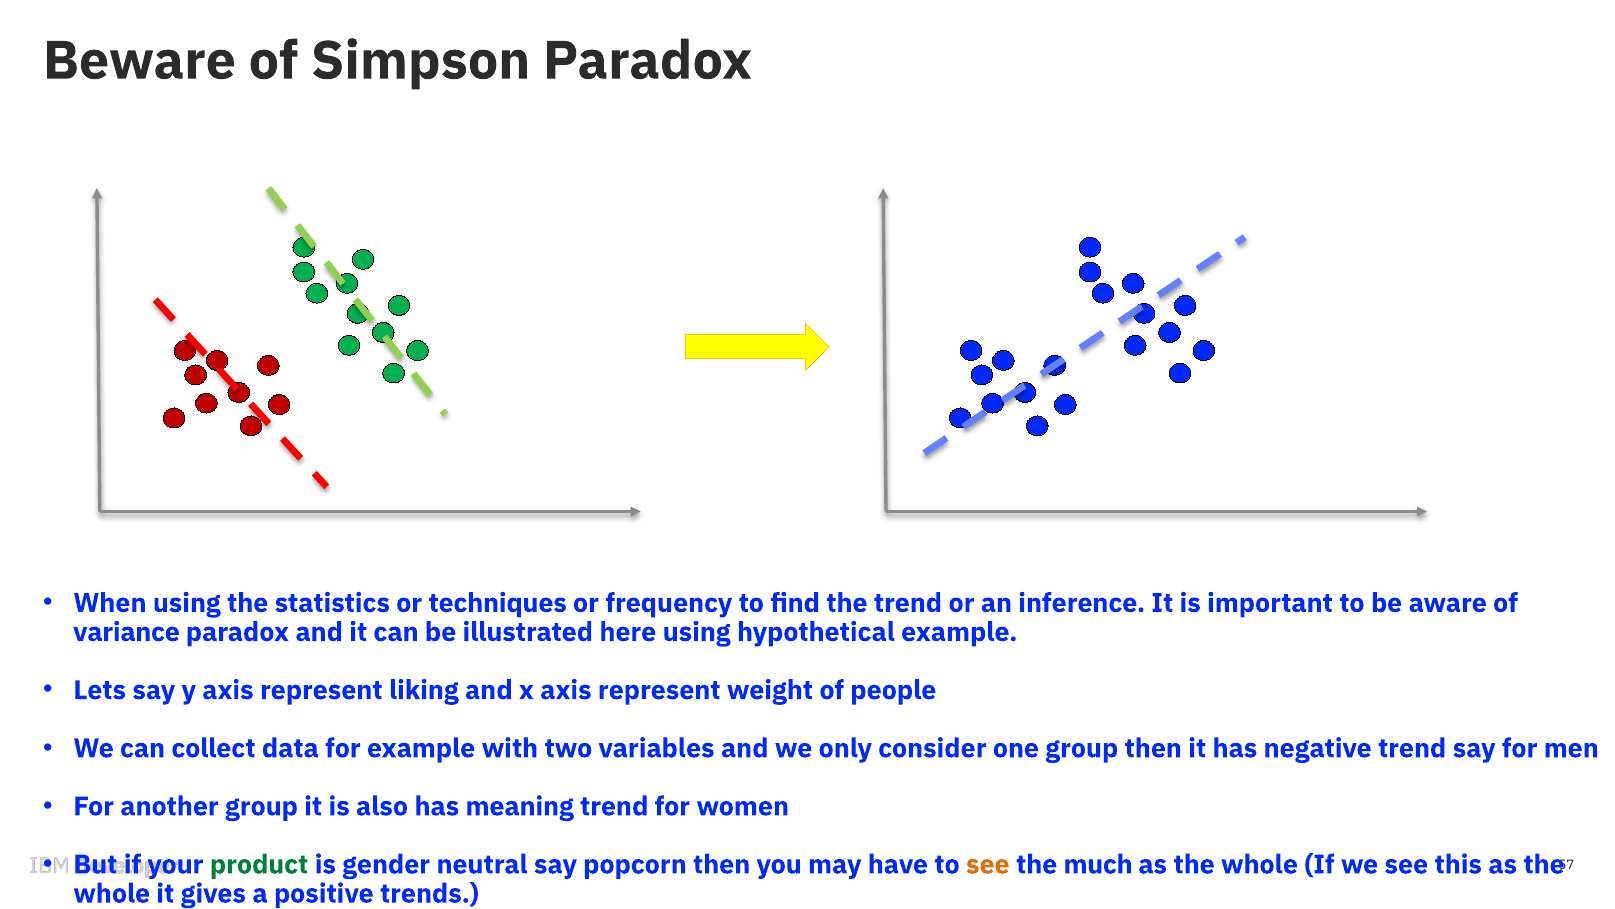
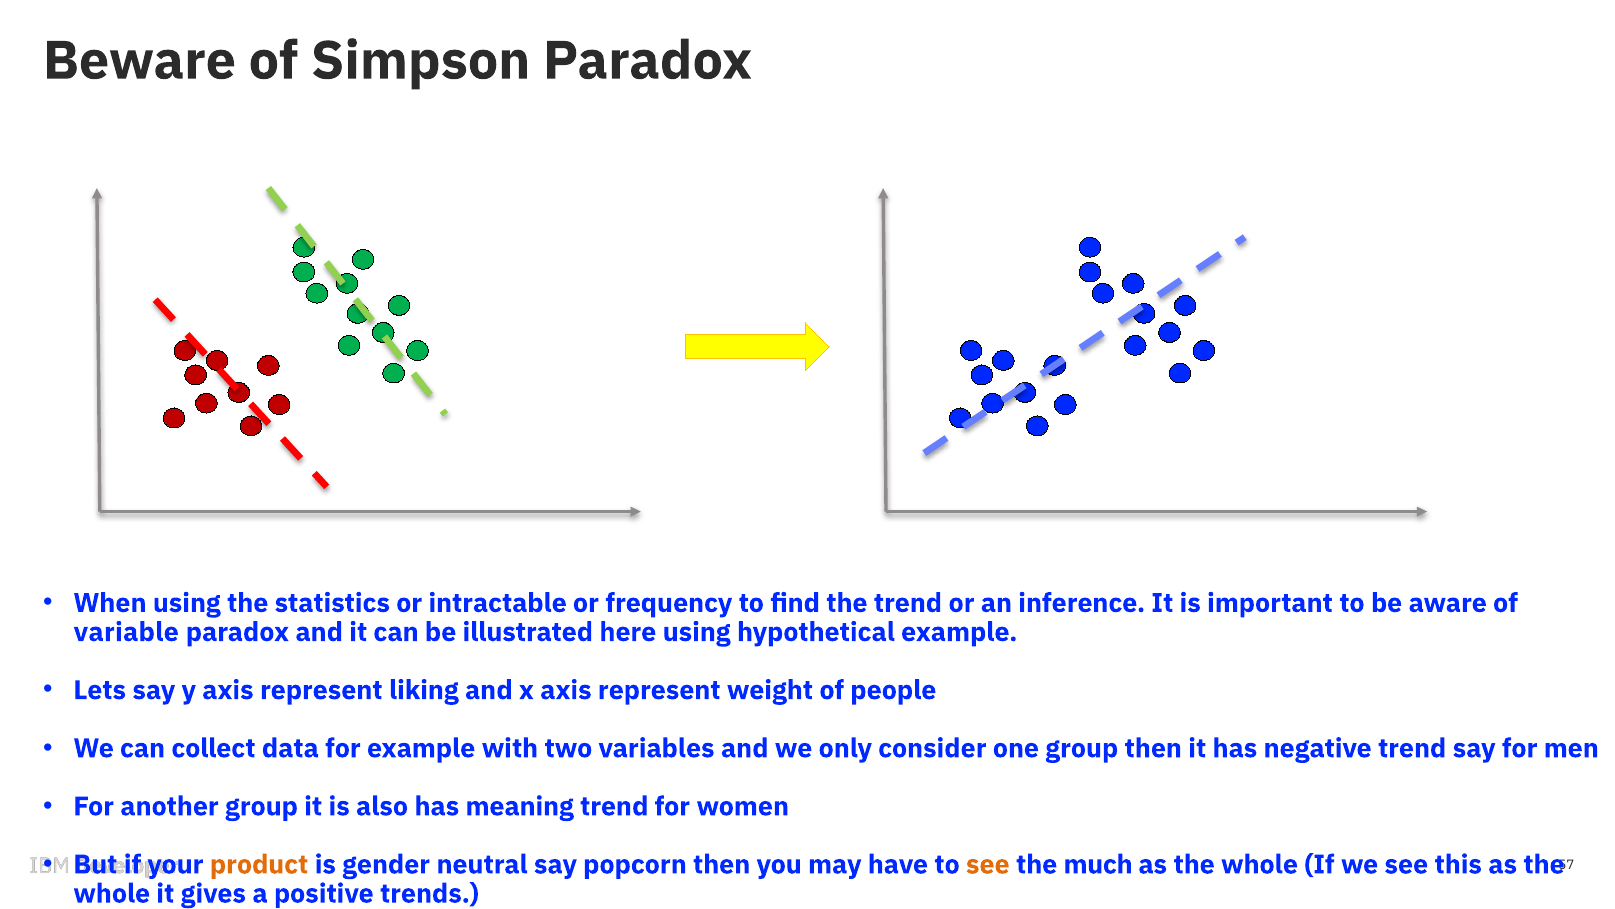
techniques: techniques -> intractable
variance: variance -> variable
product colour: green -> orange
